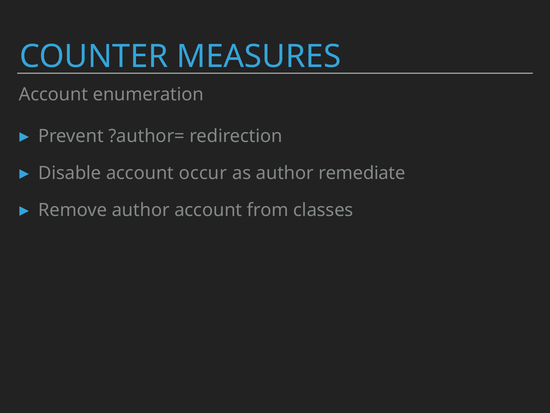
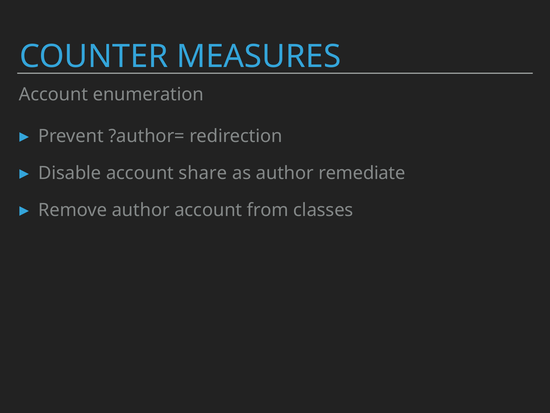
occur: occur -> share
